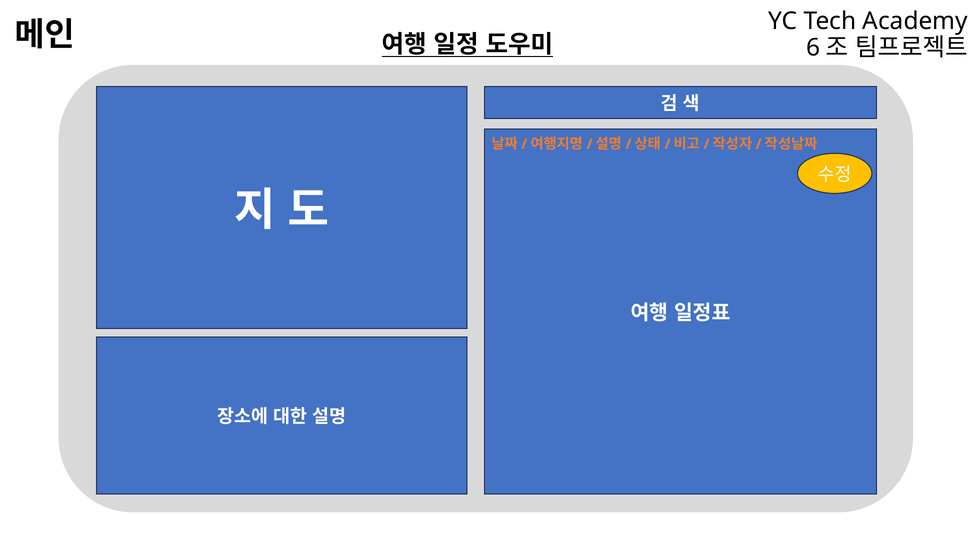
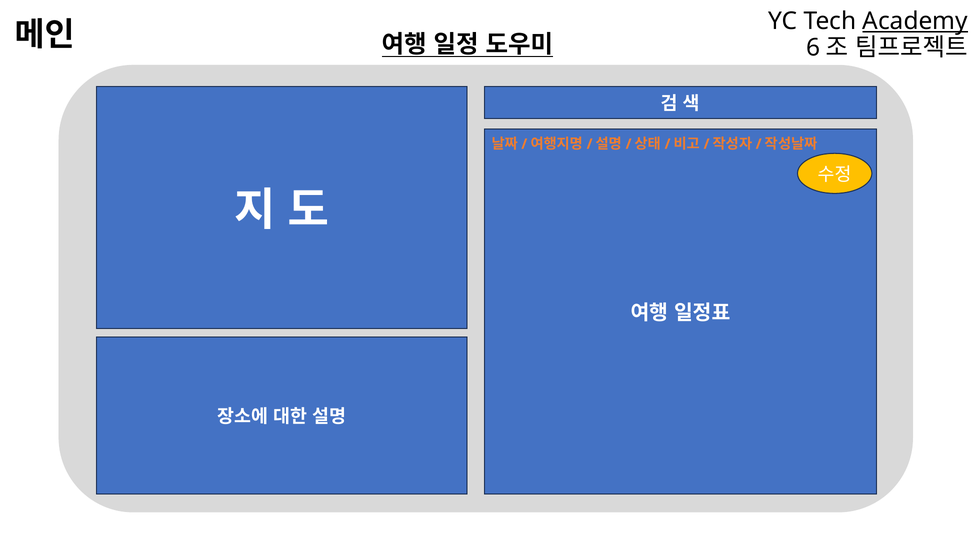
Academy underline: none -> present
